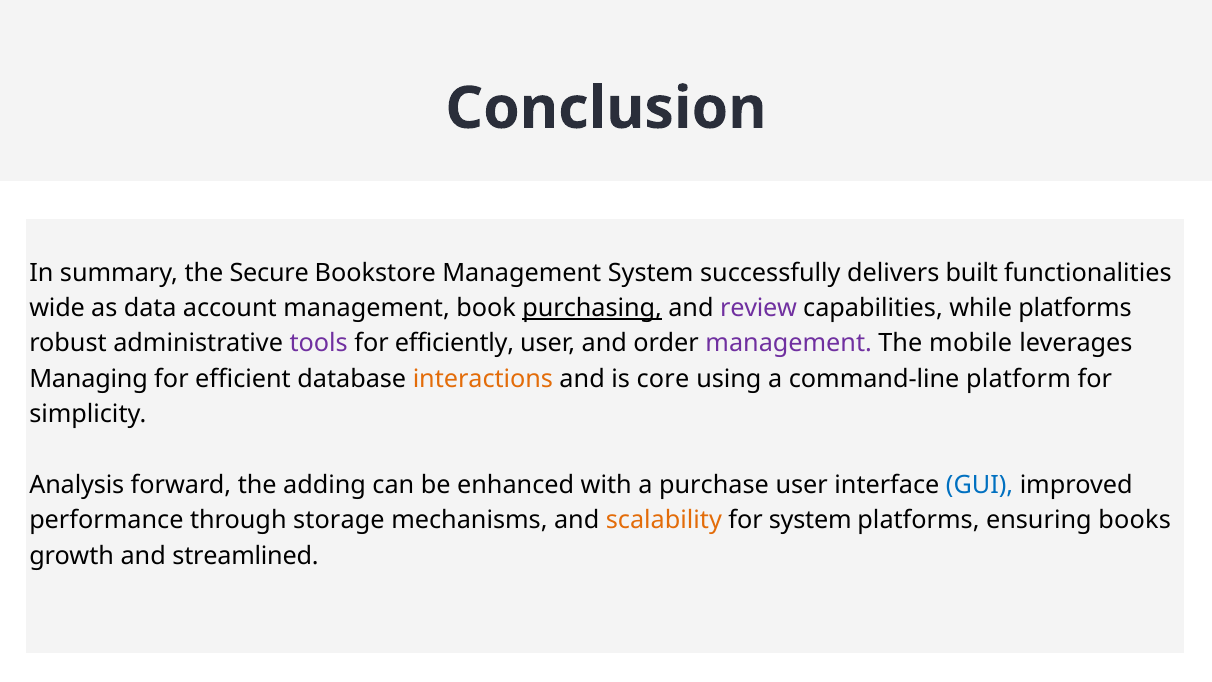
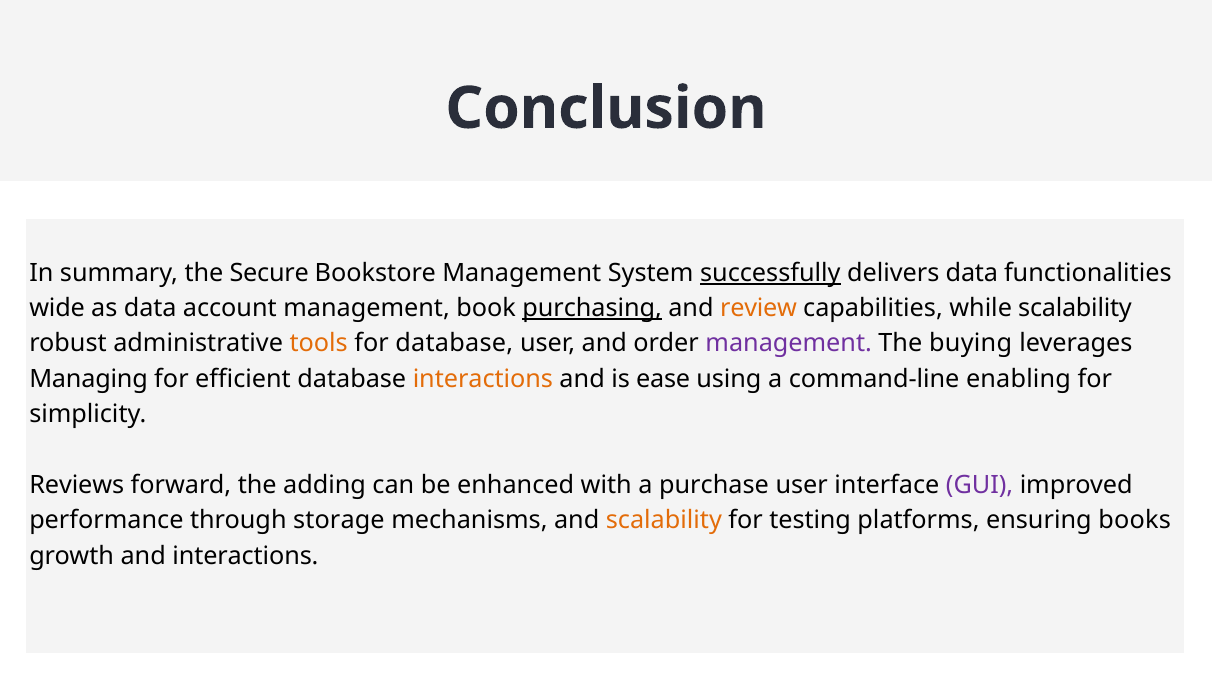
successfully underline: none -> present
delivers built: built -> data
review colour: purple -> orange
while platforms: platforms -> scalability
tools colour: purple -> orange
for efficiently: efficiently -> database
mobile: mobile -> buying
core: core -> ease
platform: platform -> enabling
Analysis: Analysis -> Reviews
GUI colour: blue -> purple
for system: system -> testing
and streamlined: streamlined -> interactions
